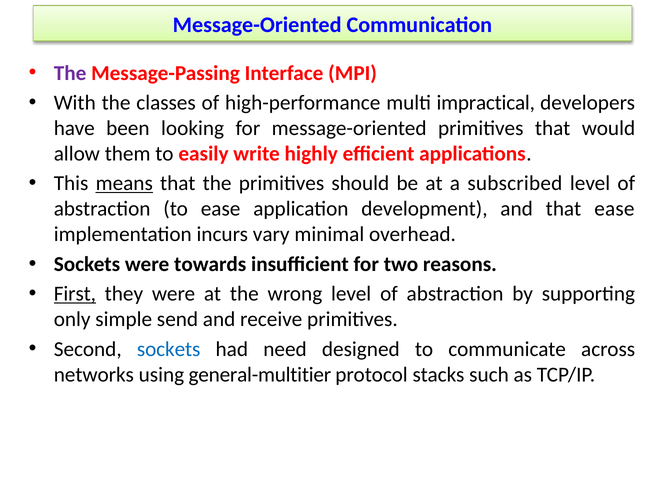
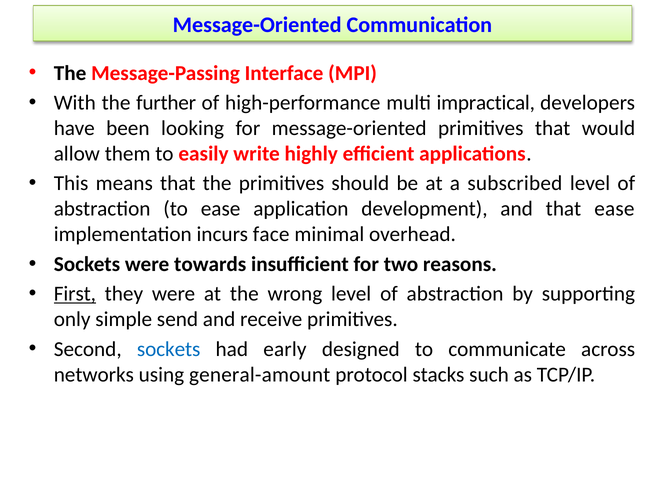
The at (70, 73) colour: purple -> black
classes: classes -> further
means underline: present -> none
vary: vary -> face
need: need -> early
general-multitier: general-multitier -> general-amount
